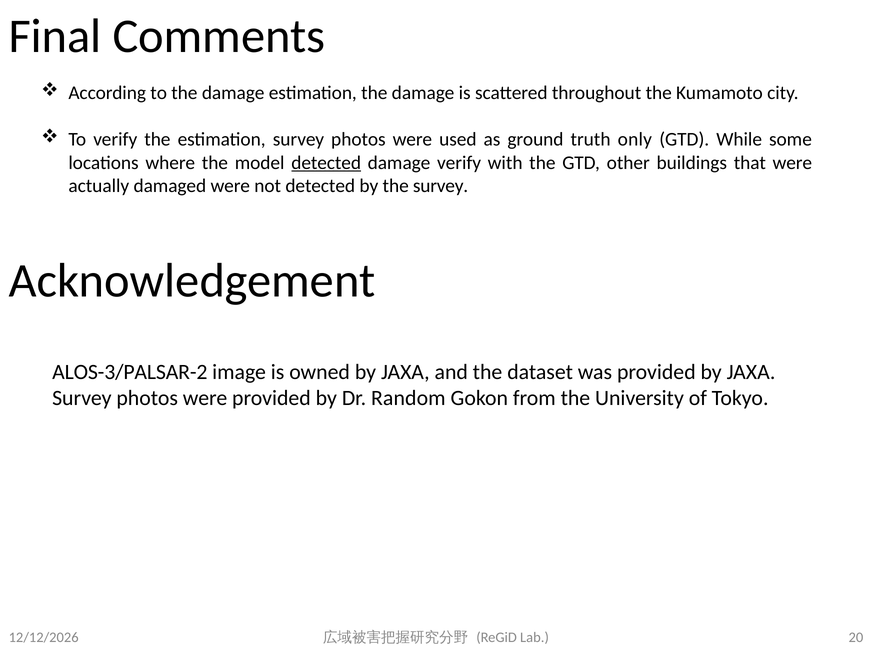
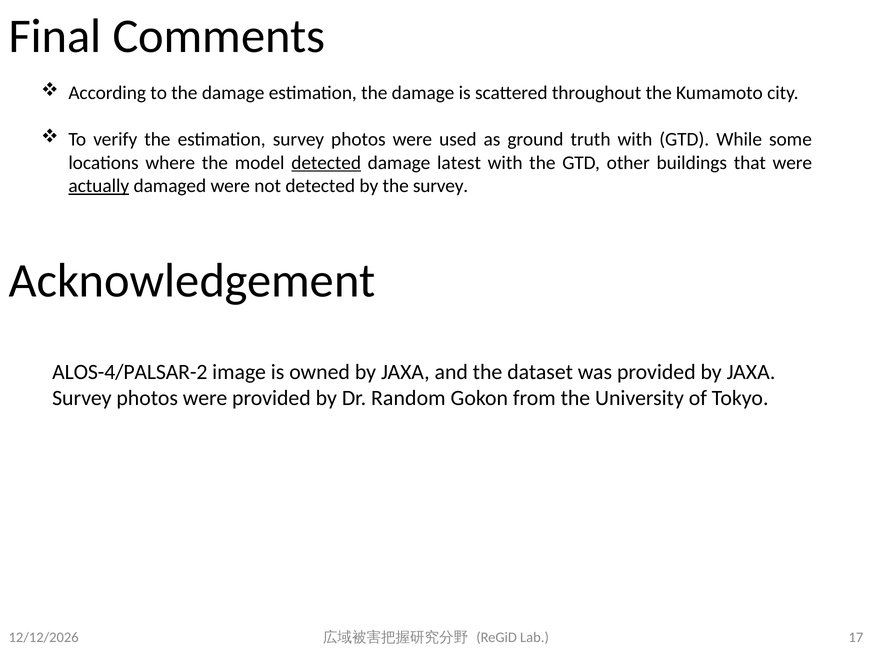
truth only: only -> with
damage verify: verify -> latest
actually underline: none -> present
ALOS-3/PALSAR-2: ALOS-3/PALSAR-2 -> ALOS-4/PALSAR-2
20: 20 -> 17
